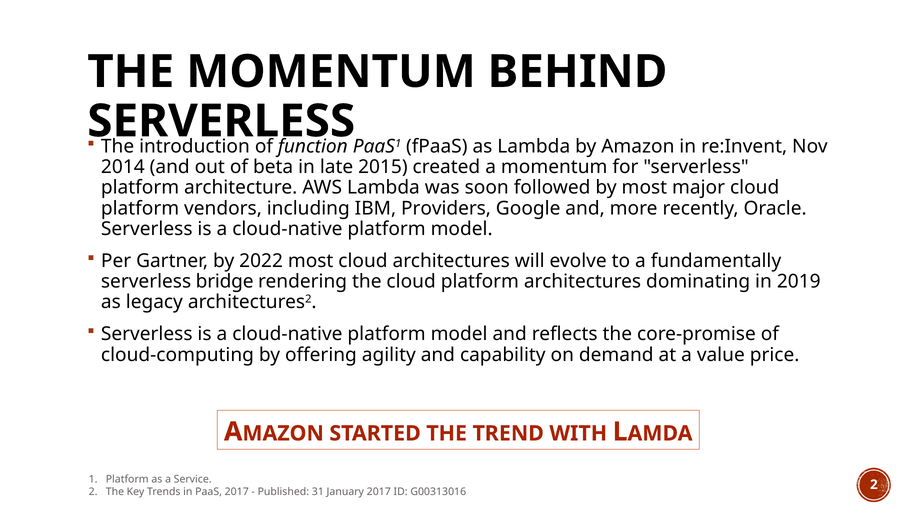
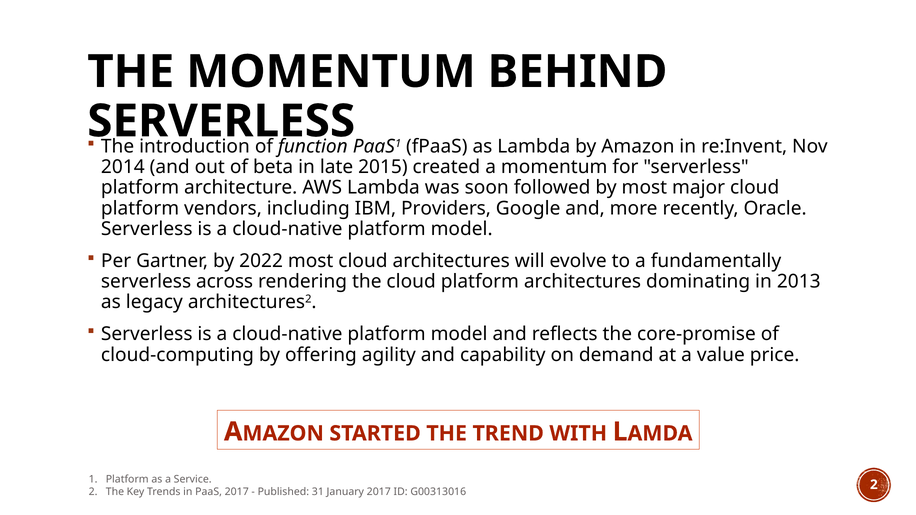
bridge: bridge -> across
2019: 2019 -> 2013
